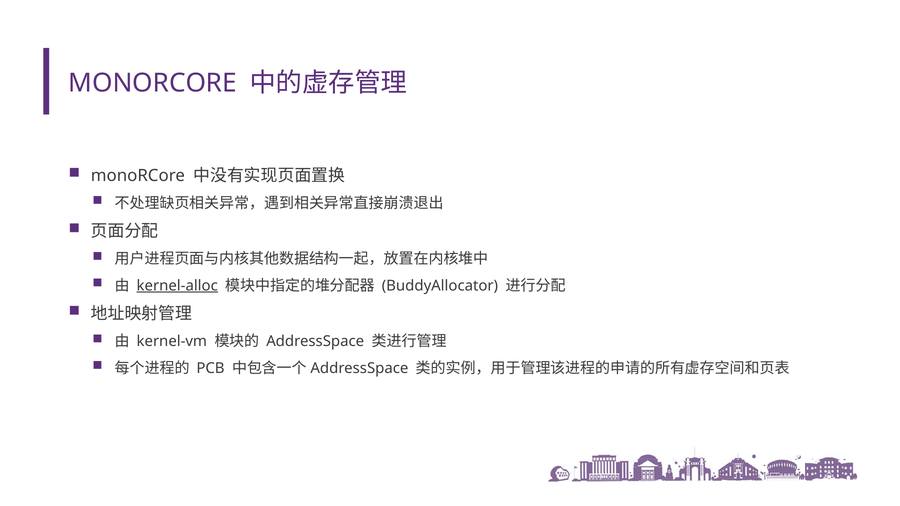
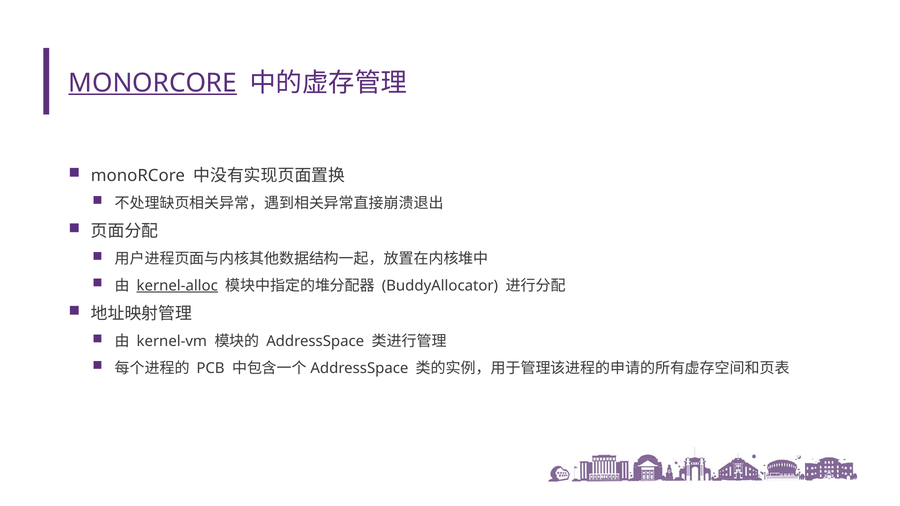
MONORCORE at (153, 83) underline: none -> present
